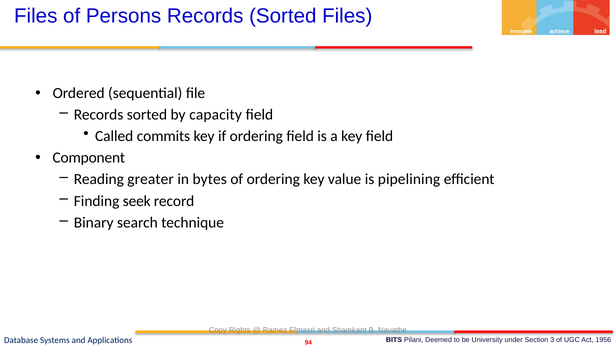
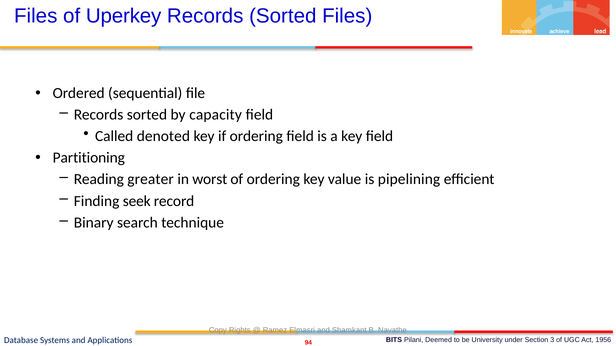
Persons: Persons -> Uperkey
commits: commits -> denoted
Component: Component -> Partitioning
bytes: bytes -> worst
